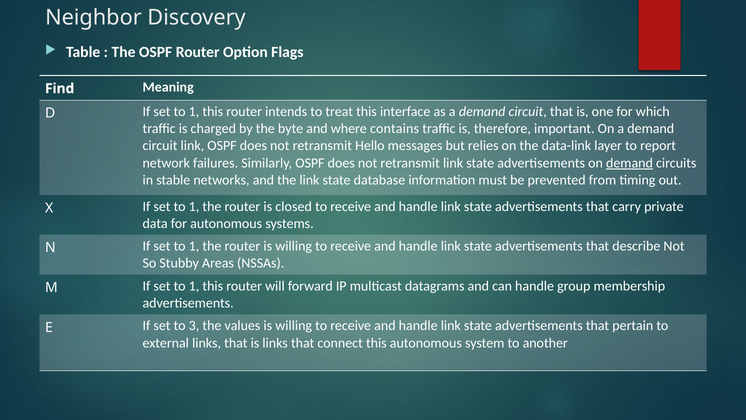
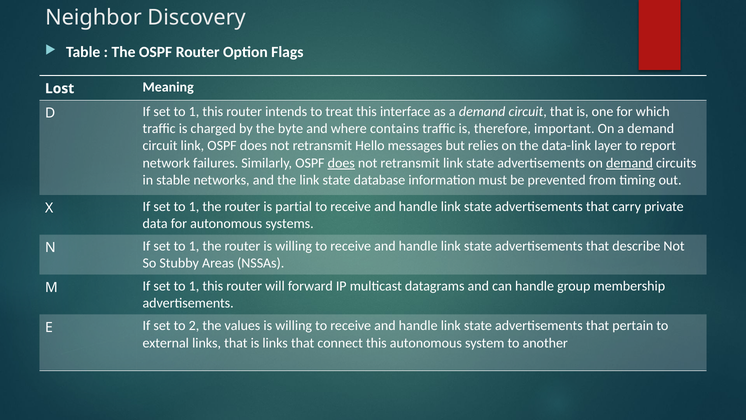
Find: Find -> Lost
does at (341, 163) underline: none -> present
closed: closed -> partial
3: 3 -> 2
